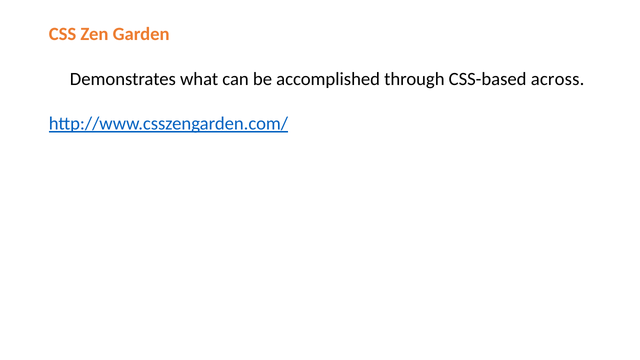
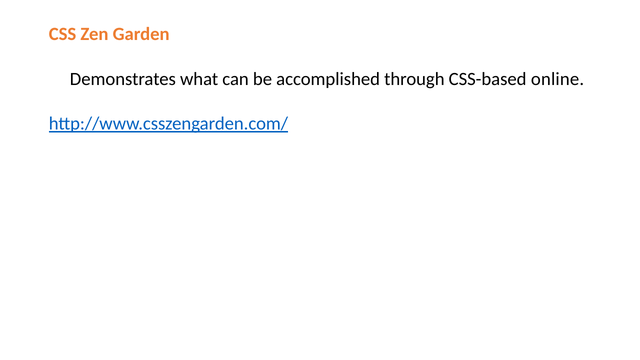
across: across -> online
